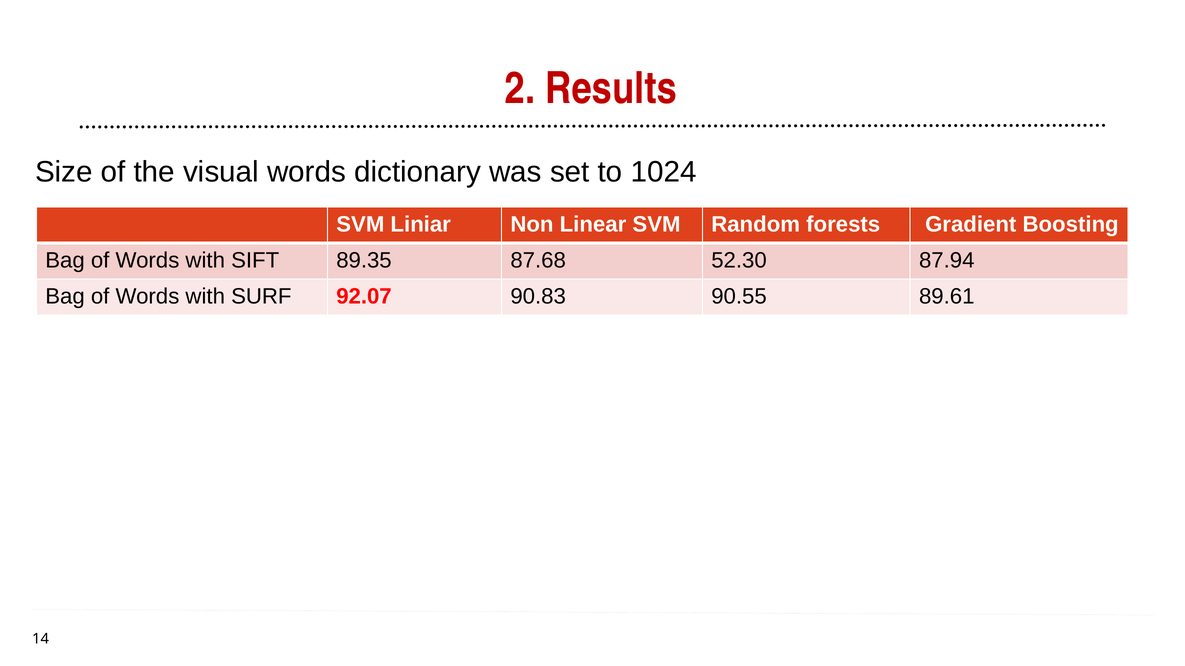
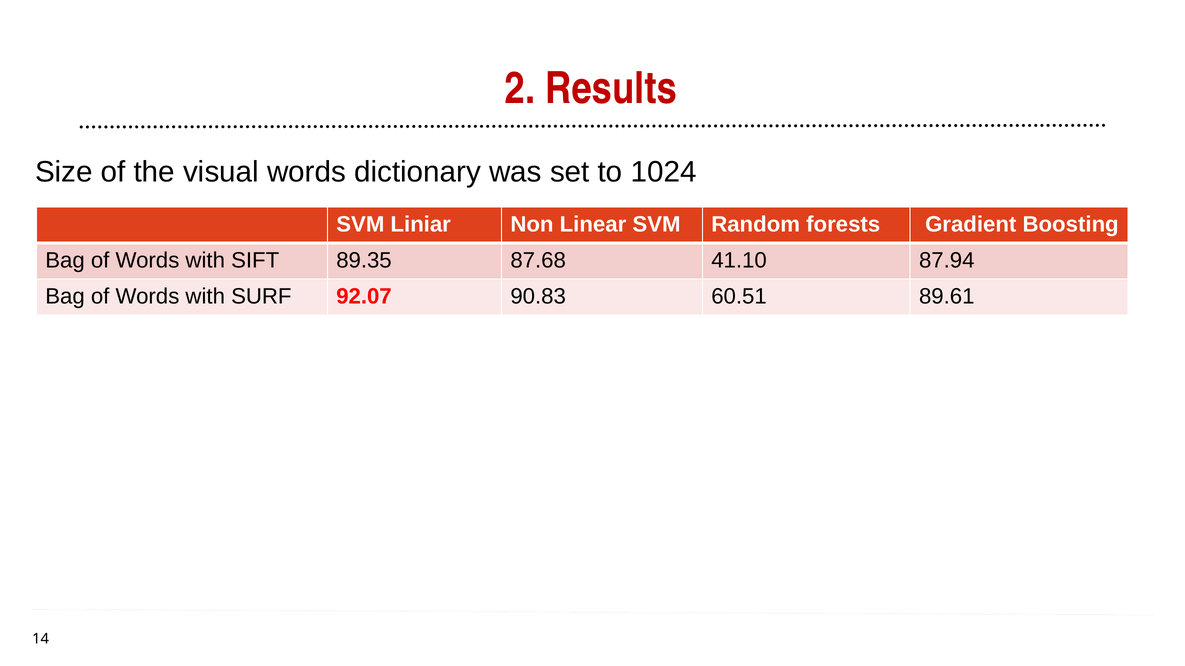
52.30: 52.30 -> 41.10
90.55: 90.55 -> 60.51
